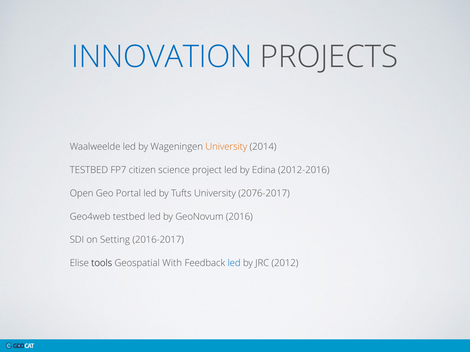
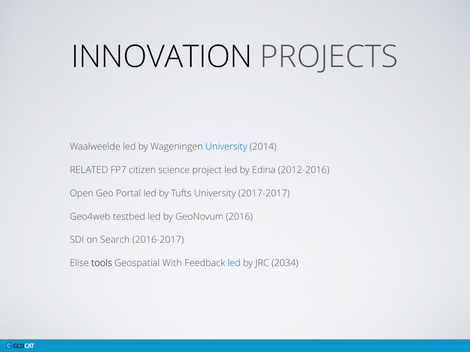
INNOVATION colour: blue -> black
University at (226, 147) colour: orange -> blue
TESTBED at (89, 170): TESTBED -> RELATED
2076-2017: 2076-2017 -> 2017-2017
Setting: Setting -> Search
2012: 2012 -> 2034
